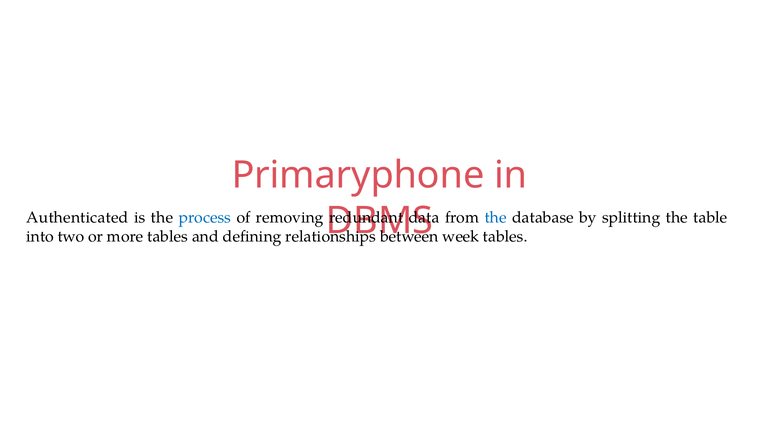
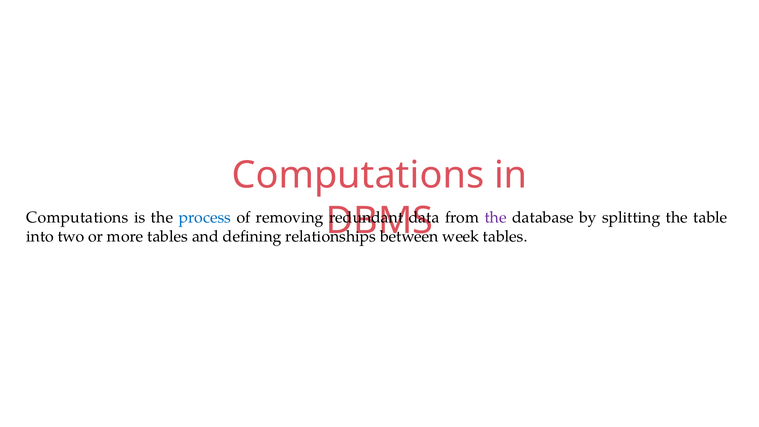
Primaryphone at (358, 175): Primaryphone -> Computations
Authenticated at (77, 217): Authenticated -> Computations
the at (496, 217) colour: blue -> purple
